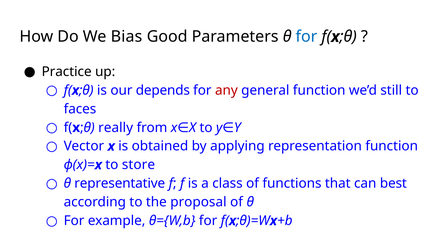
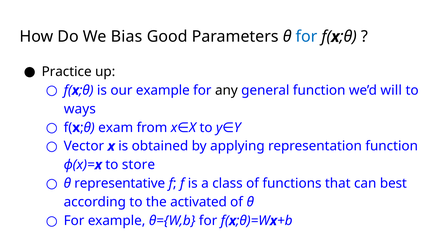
our depends: depends -> example
any colour: red -> black
still: still -> will
faces: faces -> ways
really: really -> exam
proposal: proposal -> activated
